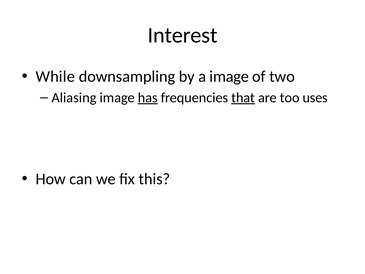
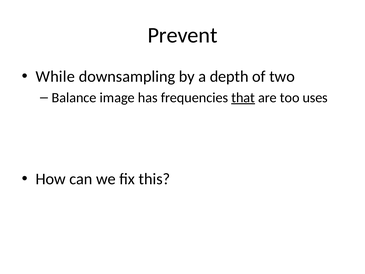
Interest: Interest -> Prevent
a image: image -> depth
Aliasing: Aliasing -> Balance
has underline: present -> none
